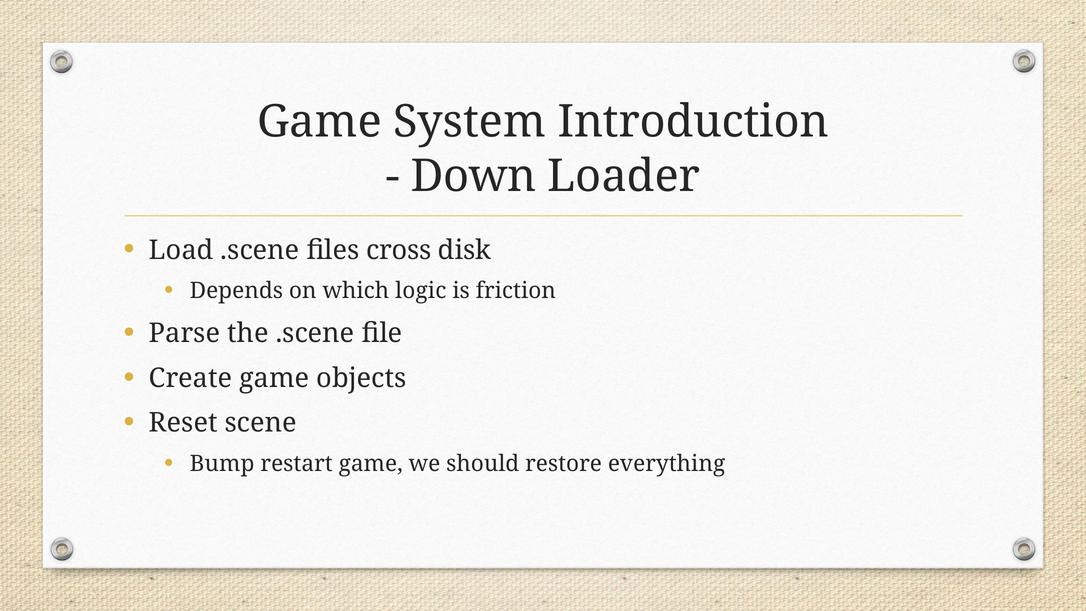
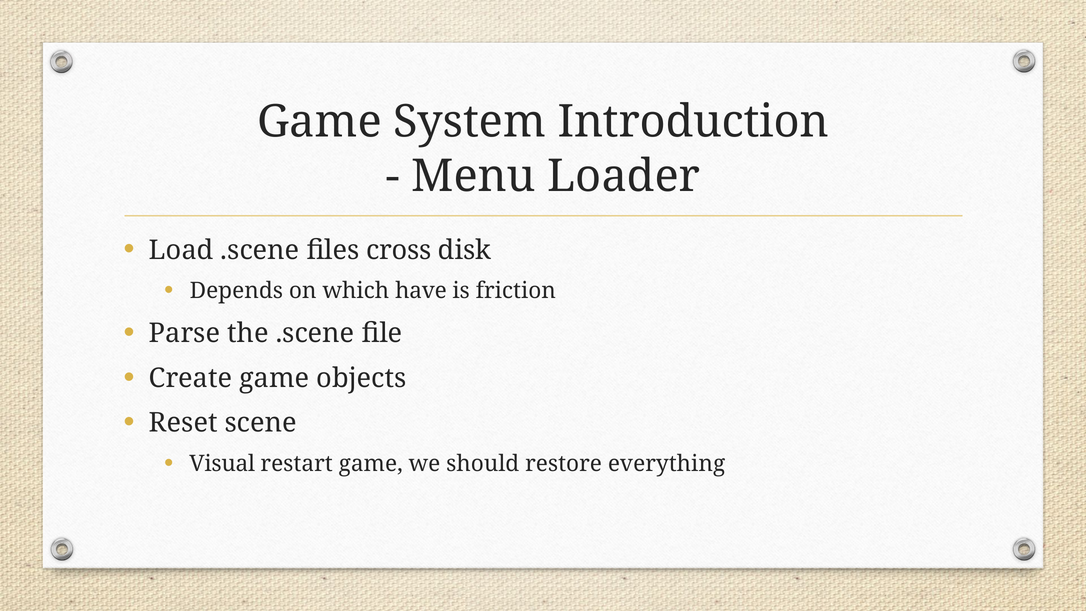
Down: Down -> Menu
logic: logic -> have
Bump: Bump -> Visual
